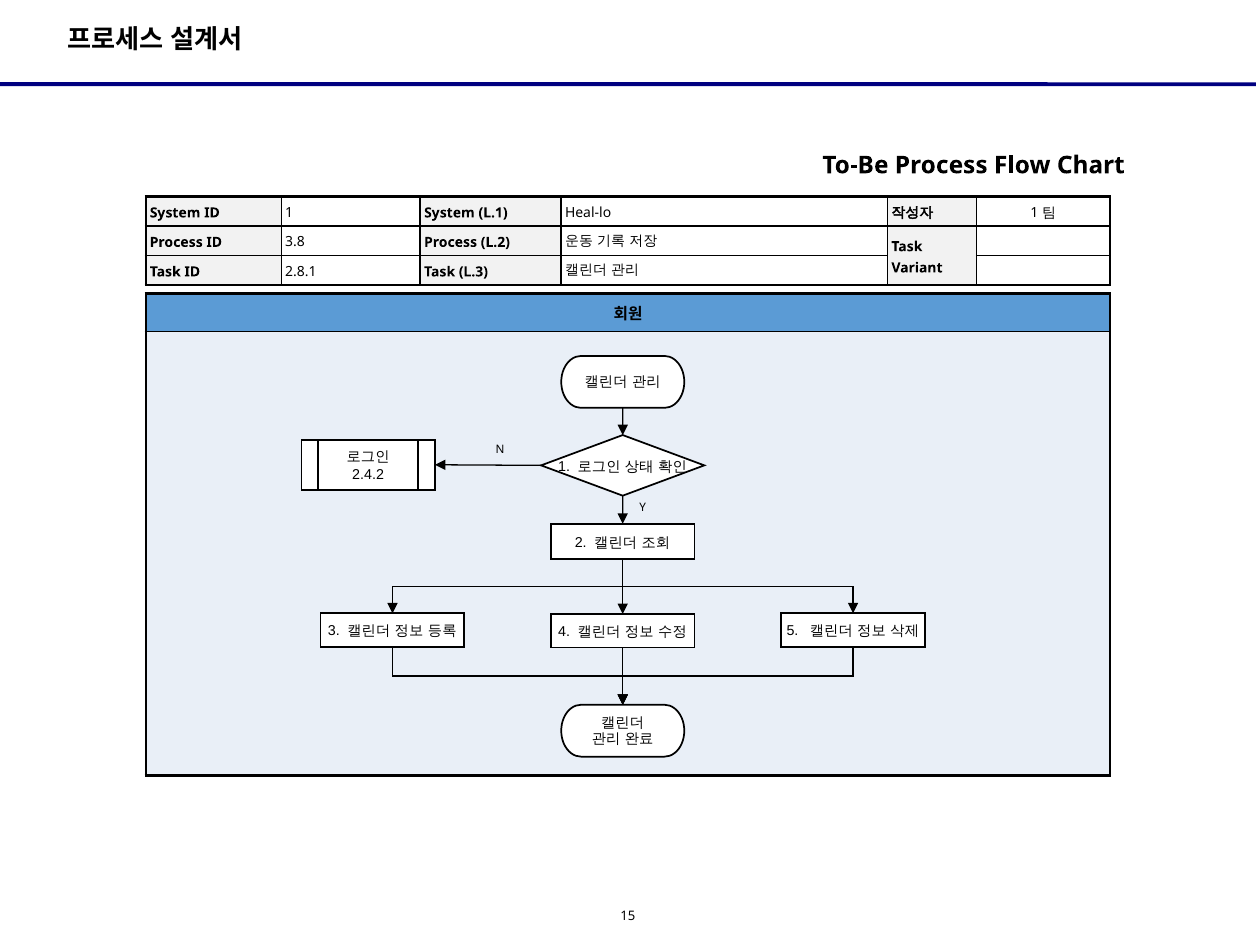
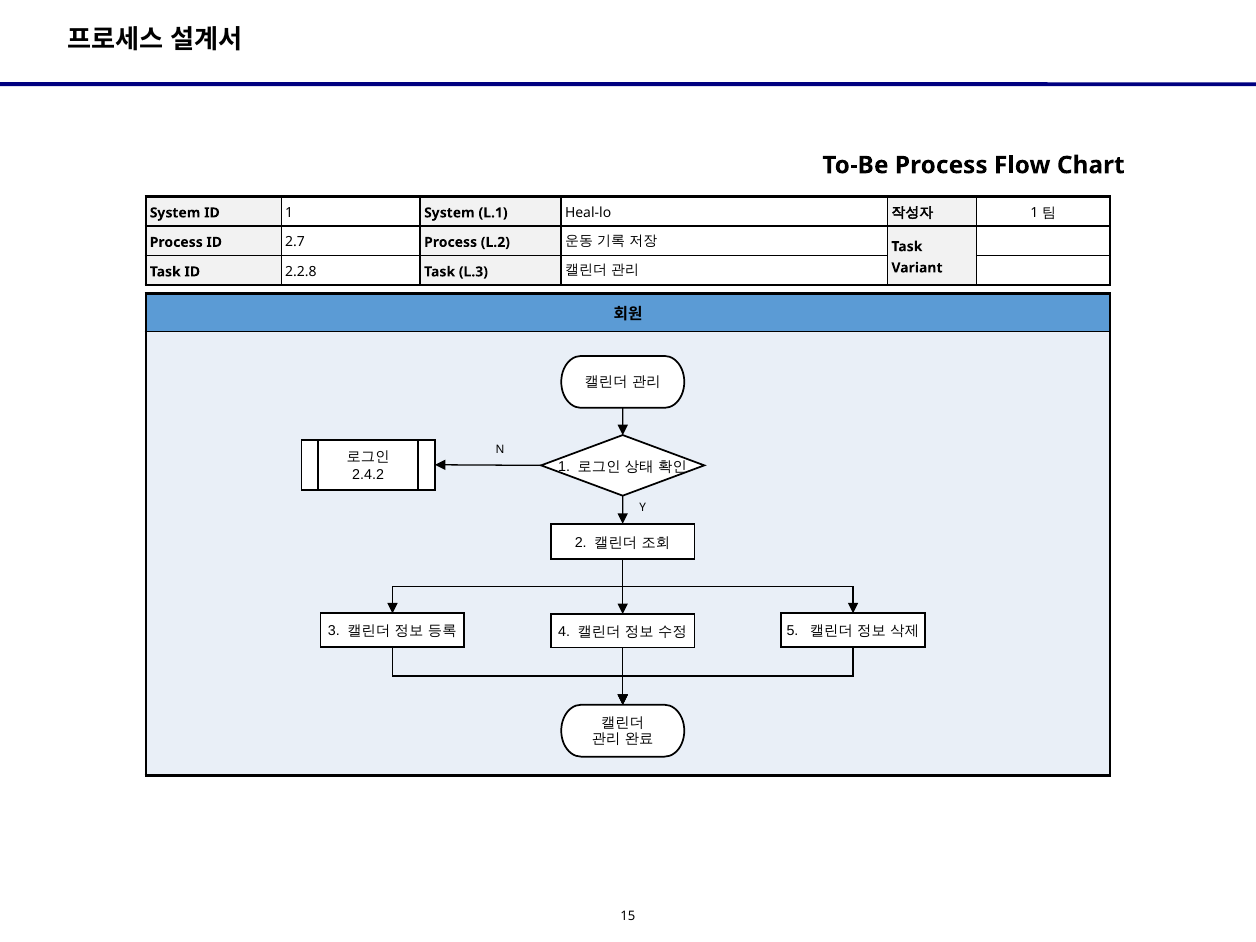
3.8: 3.8 -> 2.7
2.8.1: 2.8.1 -> 2.2.8
